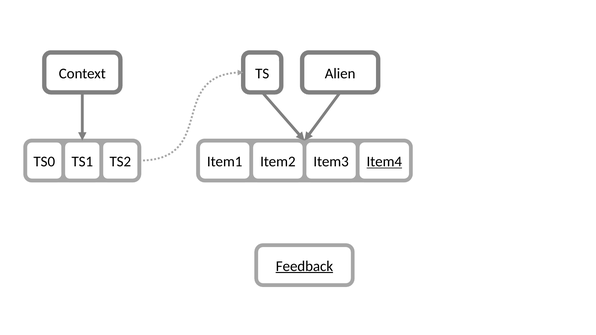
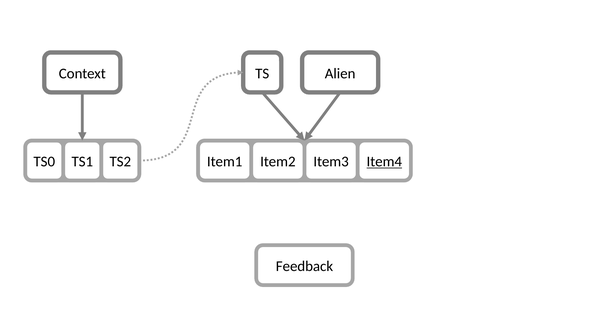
Feedback underline: present -> none
